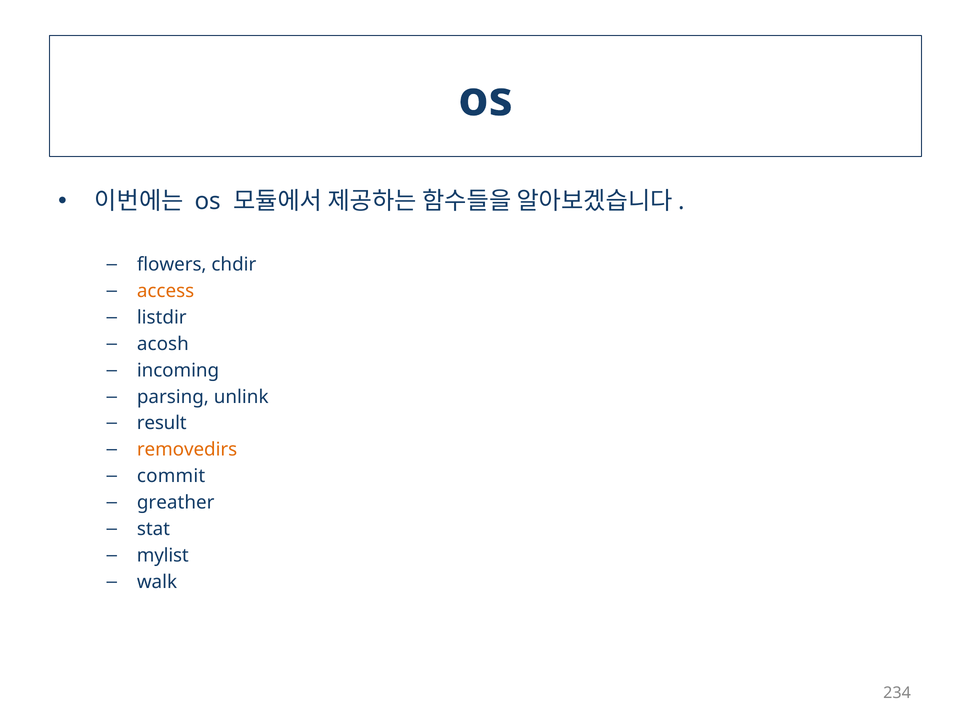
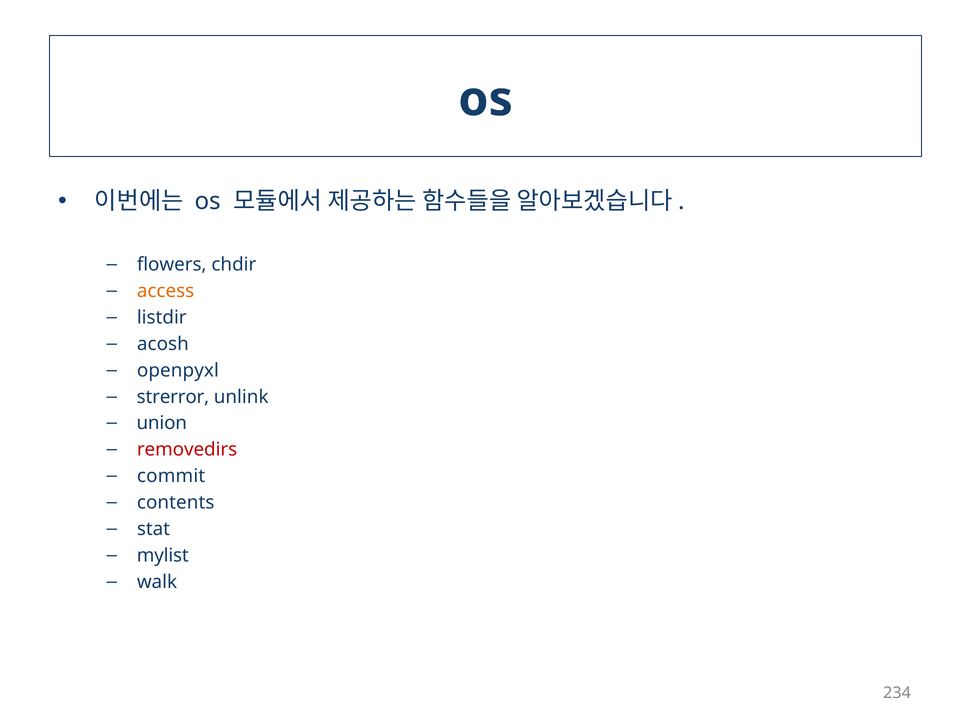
incoming: incoming -> openpyxl
parsing: parsing -> strerror
result: result -> union
removedirs colour: orange -> red
greather: greather -> contents
